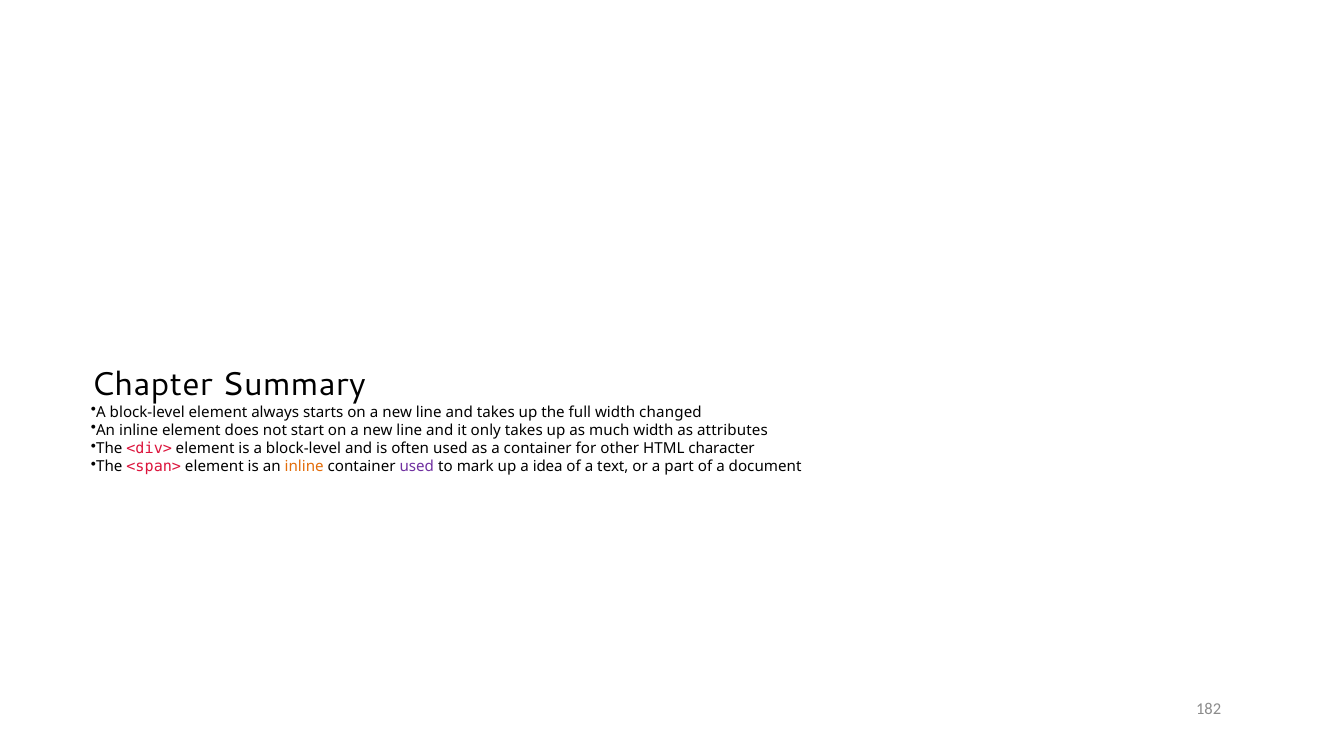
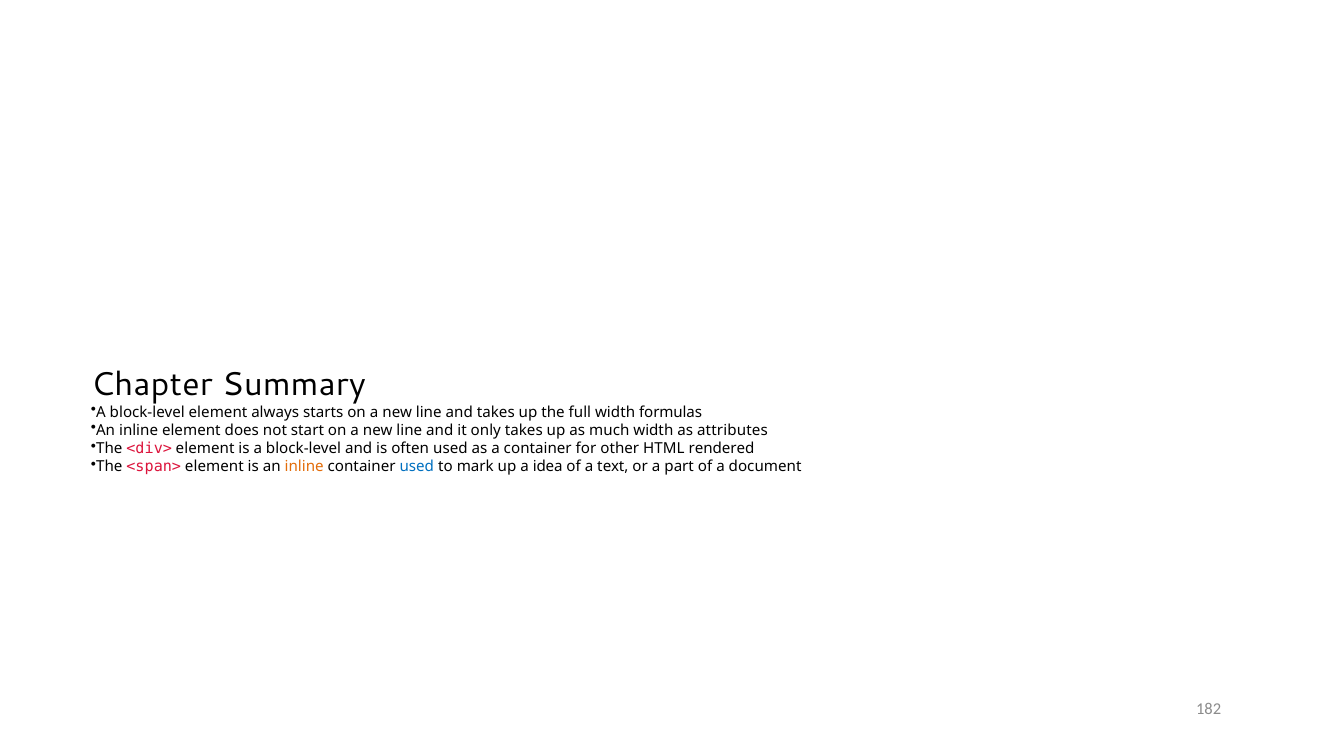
changed: changed -> formulas
character: character -> rendered
used at (417, 467) colour: purple -> blue
